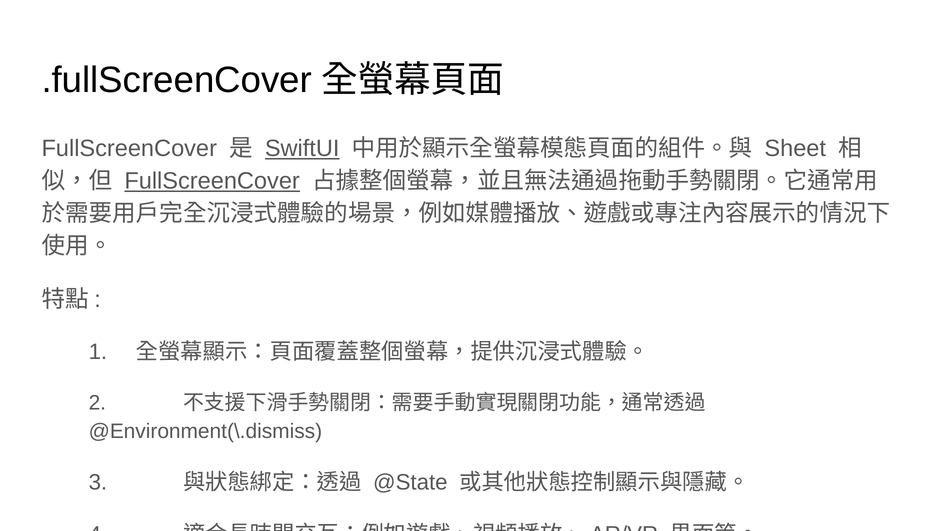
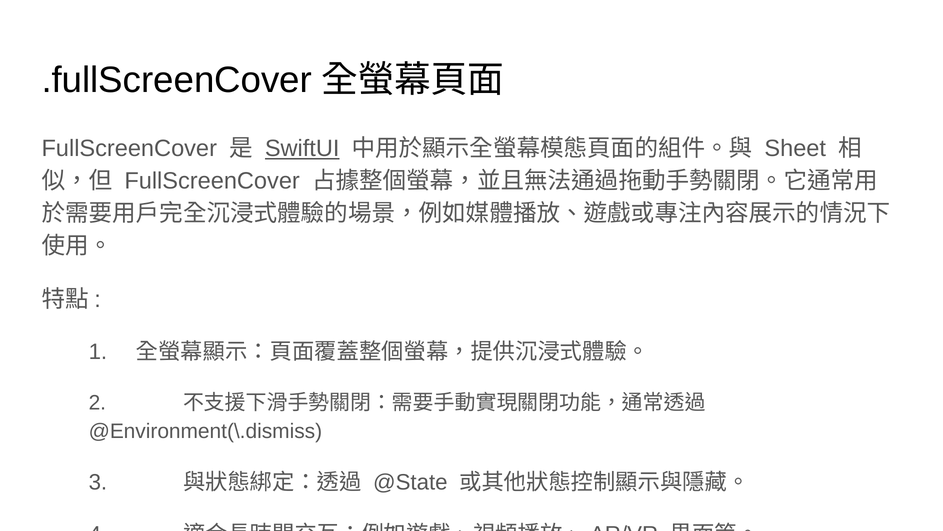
FullScreenCover at (212, 181) underline: present -> none
